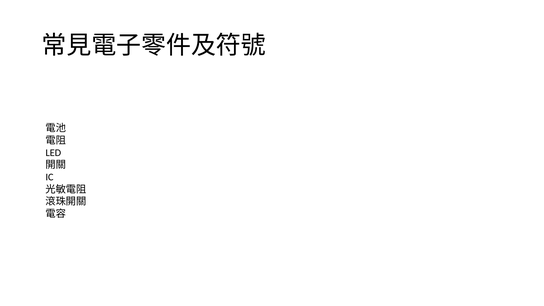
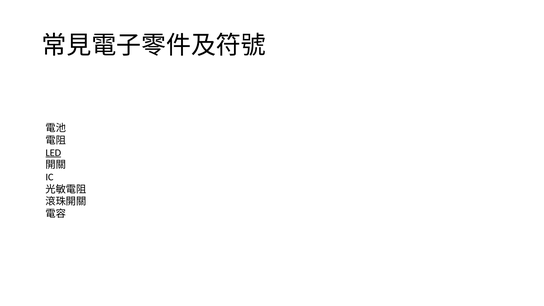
LED underline: none -> present
